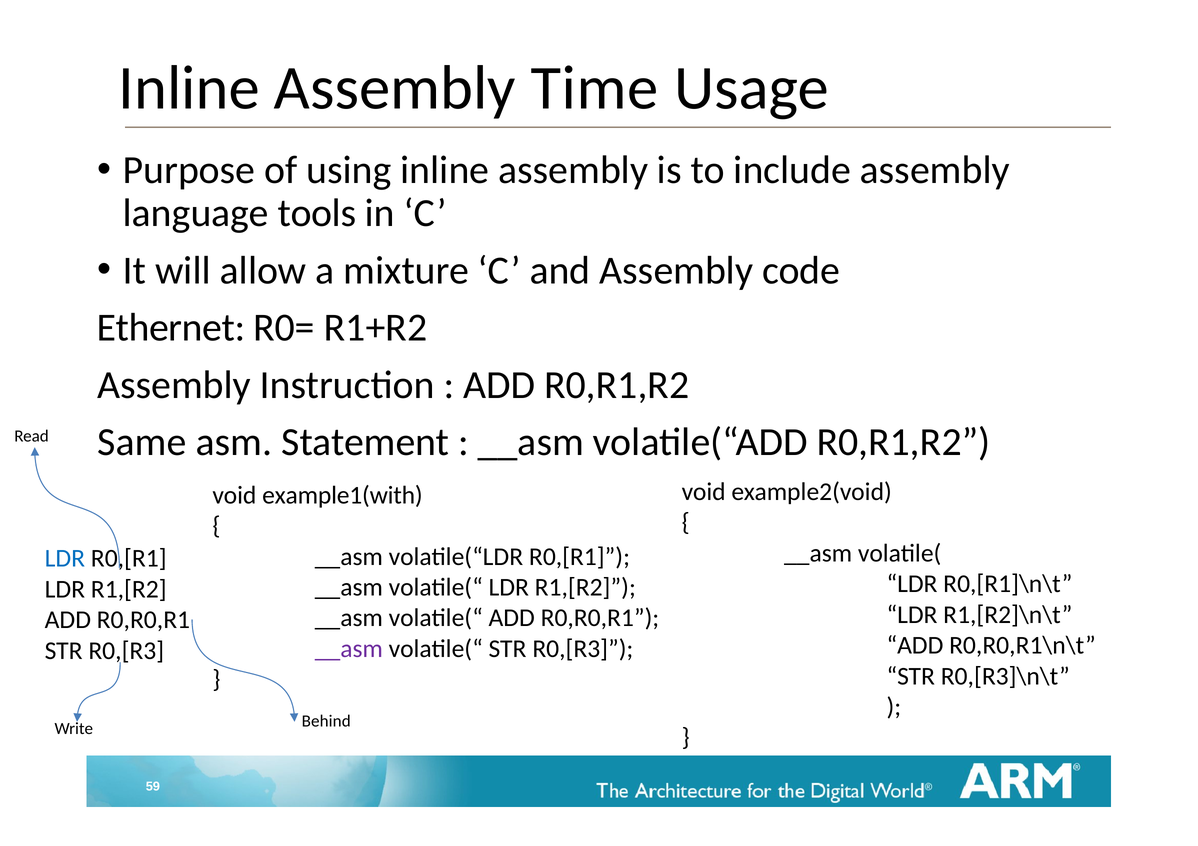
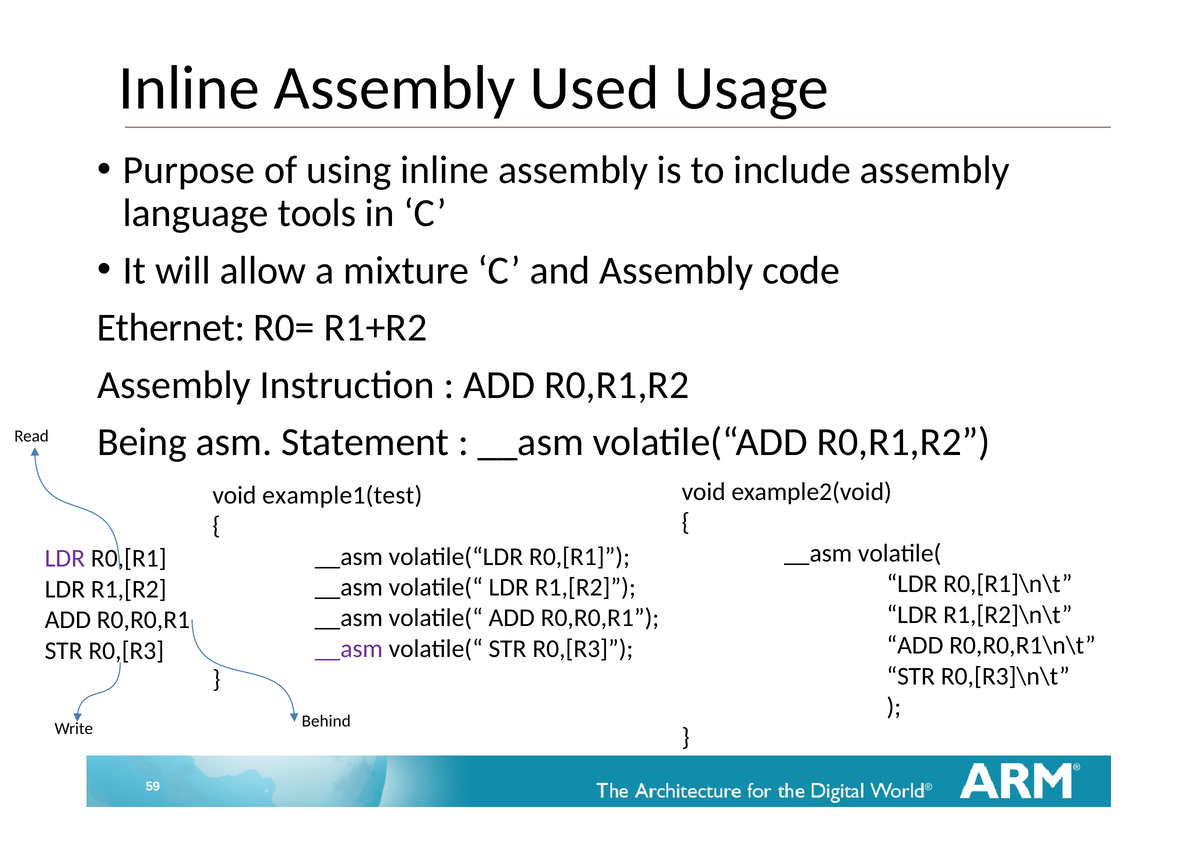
Time: Time -> Used
Same: Same -> Being
example1(with: example1(with -> example1(test
LDR at (65, 559) colour: blue -> purple
